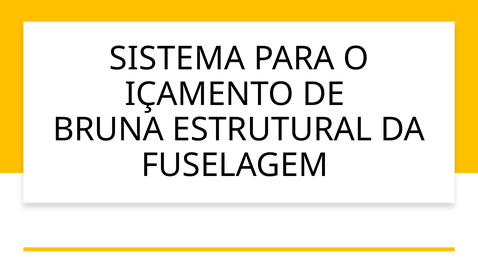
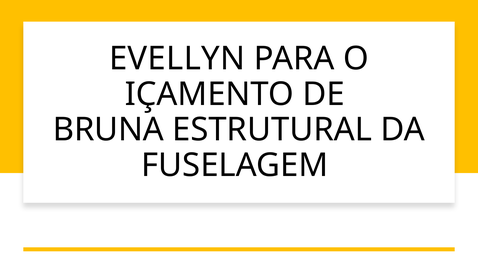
SISTEMA: SISTEMA -> EVELLYN
